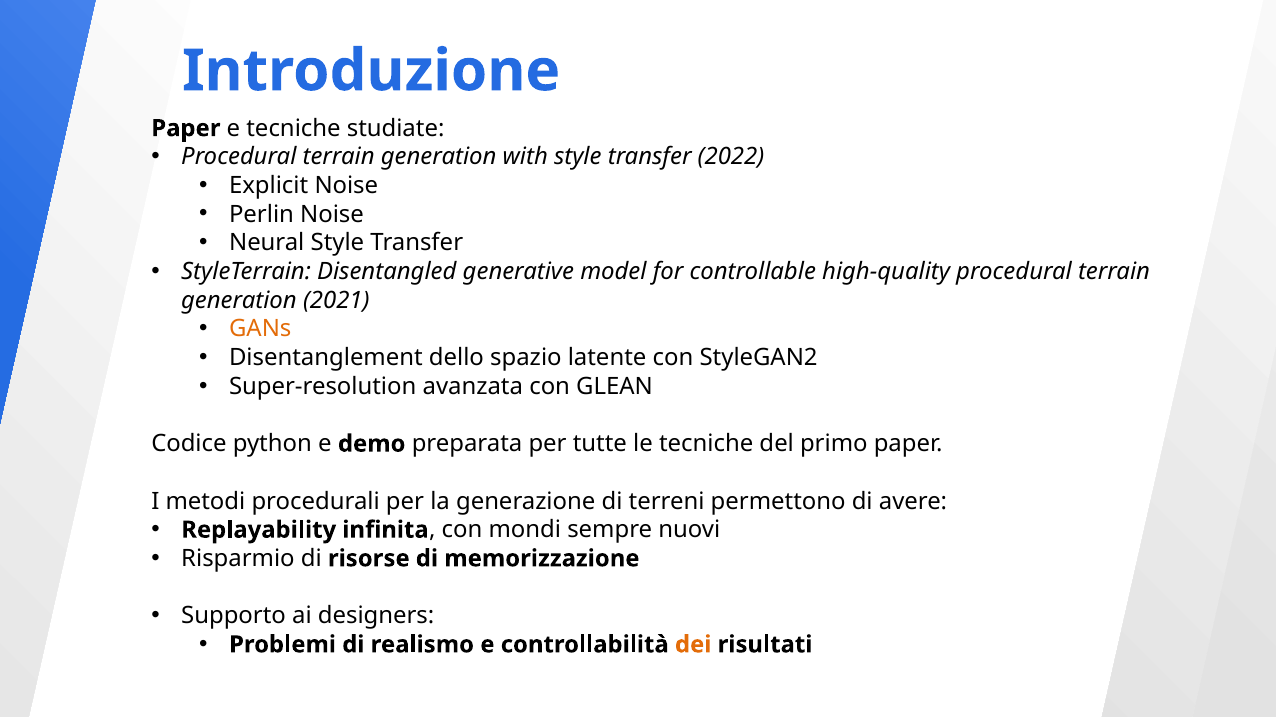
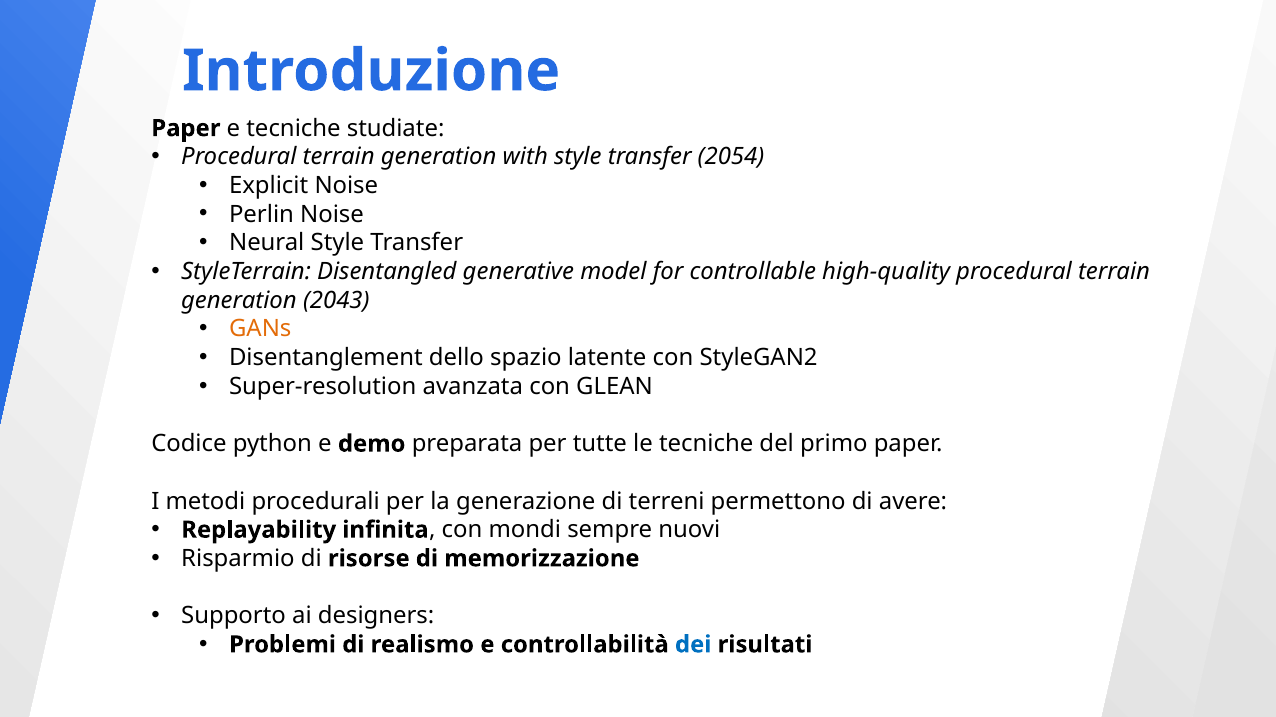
2022: 2022 -> 2054
2021: 2021 -> 2043
dei colour: orange -> blue
